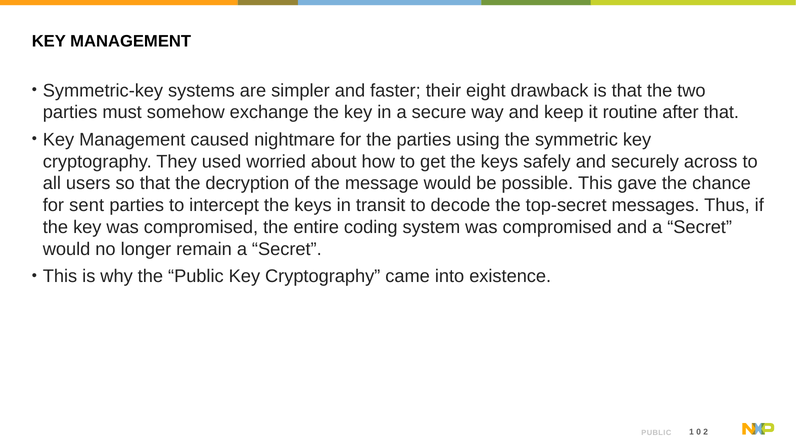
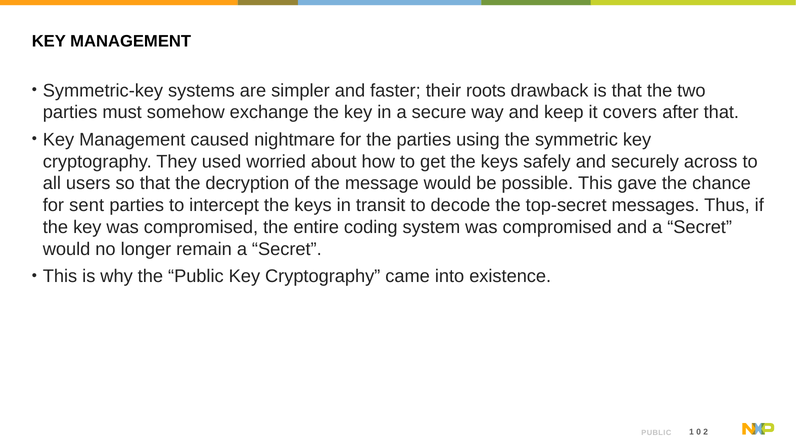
eight: eight -> roots
routine: routine -> covers
